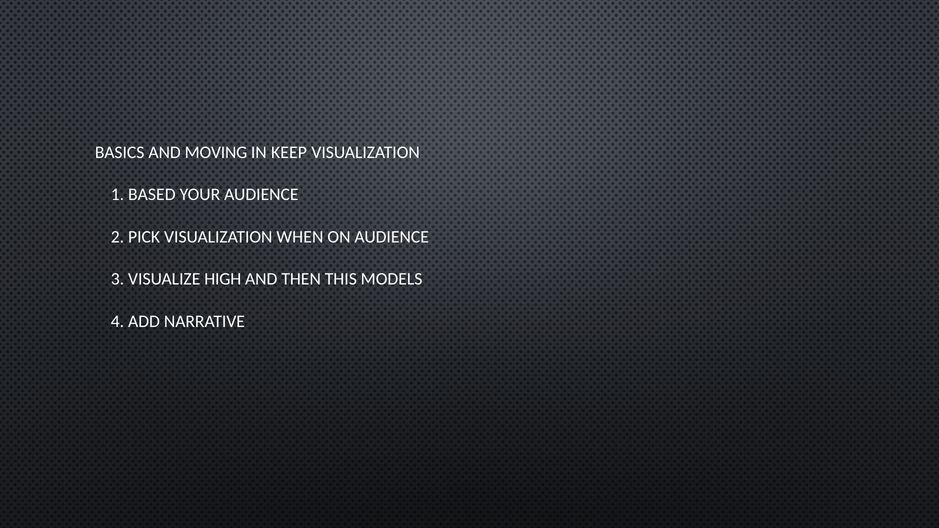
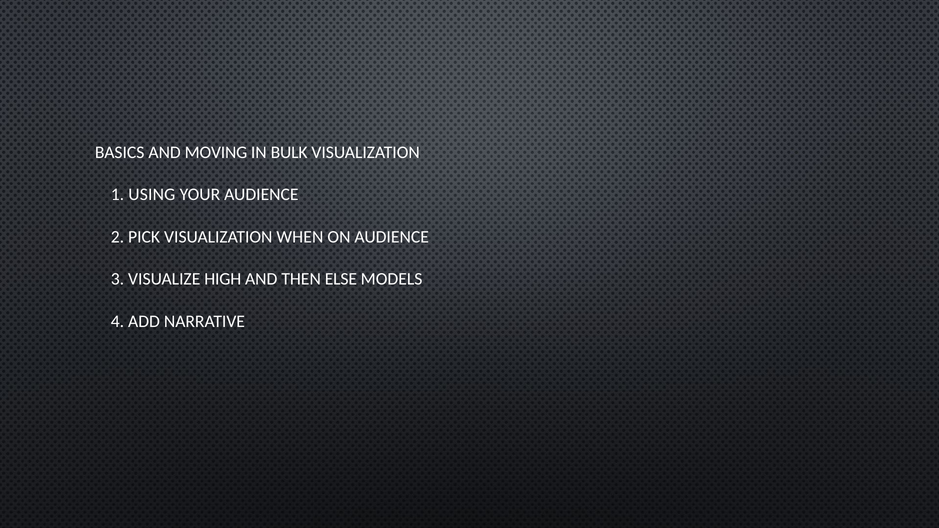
KEEP: KEEP -> BULK
BASED: BASED -> USING
THIS: THIS -> ELSE
